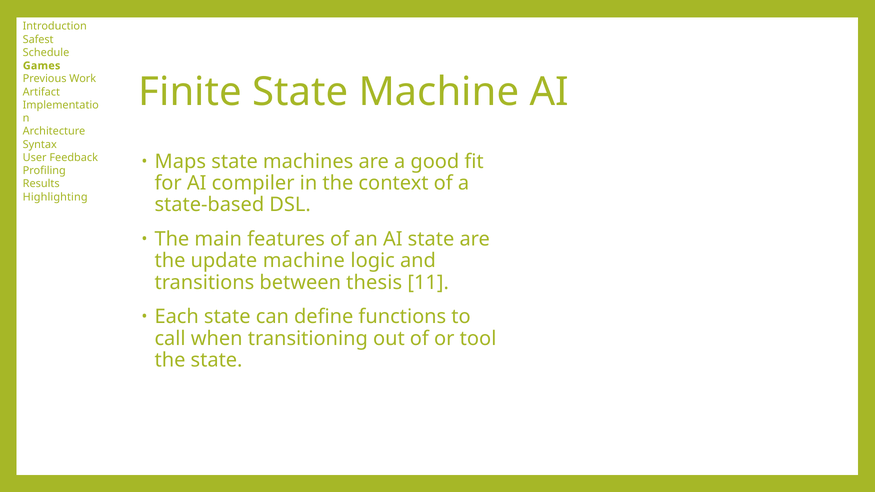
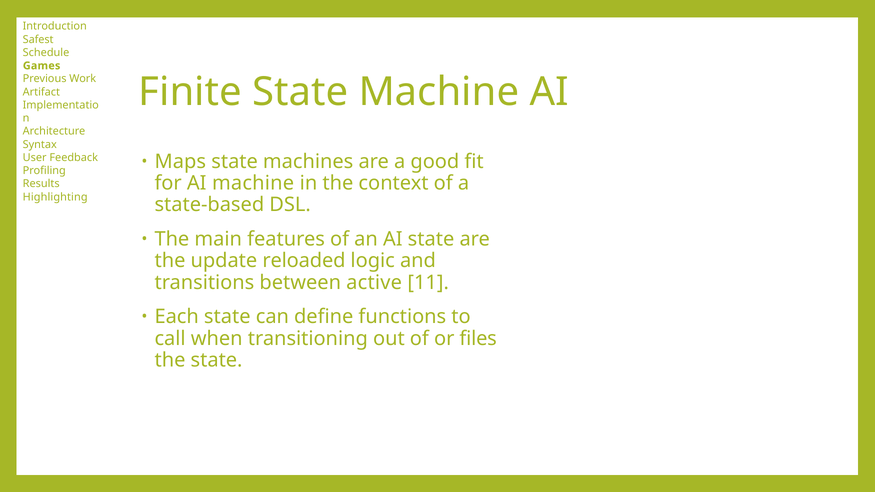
AI compiler: compiler -> machine
update machine: machine -> reloaded
thesis: thesis -> active
tool: tool -> files
